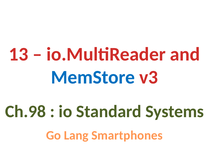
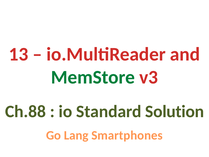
MemStore colour: blue -> green
Ch.98: Ch.98 -> Ch.88
Systems: Systems -> Solution
